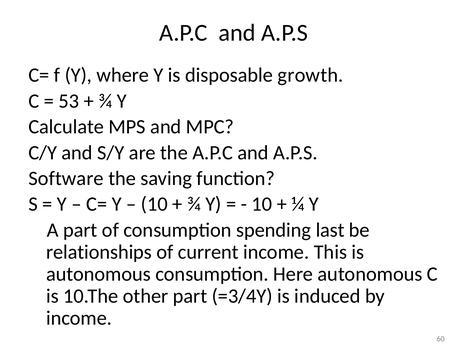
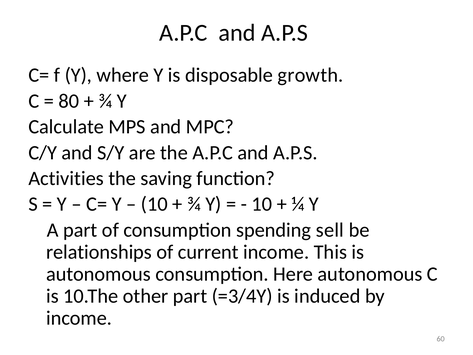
53: 53 -> 80
Software: Software -> Activities
last: last -> sell
